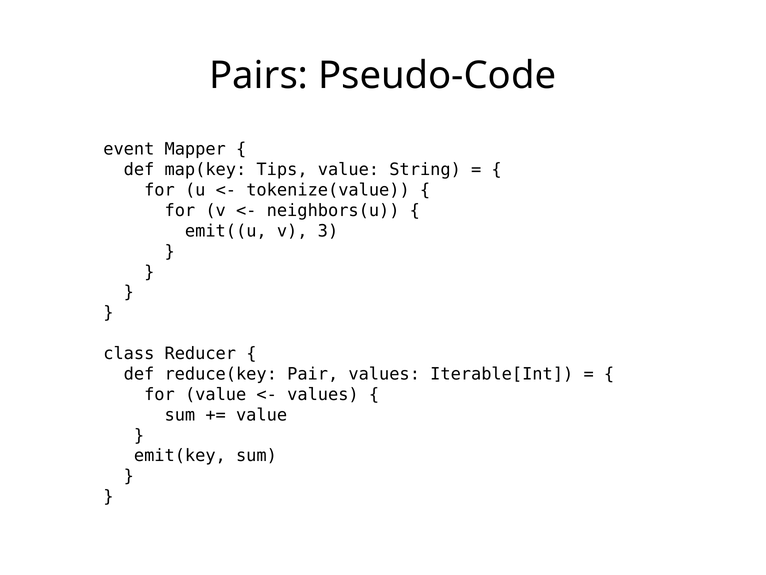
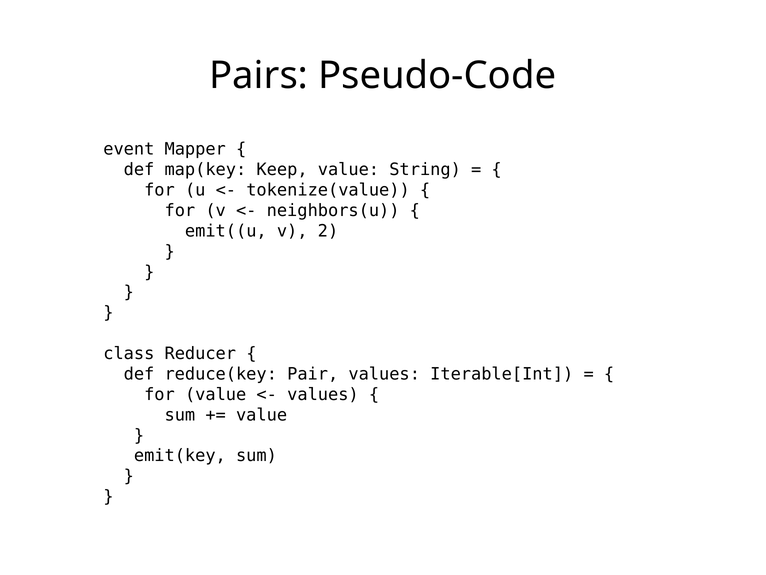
Tips: Tips -> Keep
3: 3 -> 2
